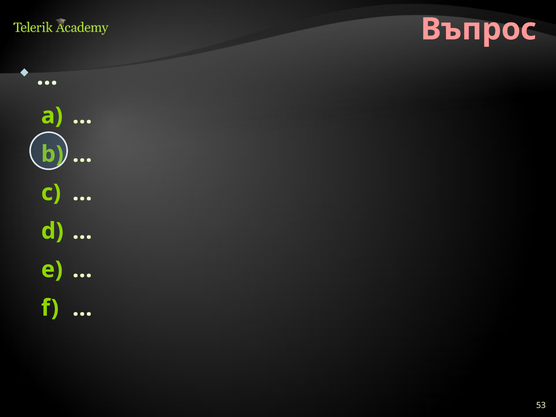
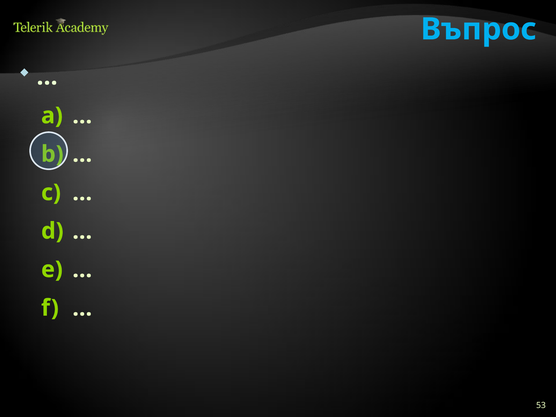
Въпрос colour: pink -> light blue
